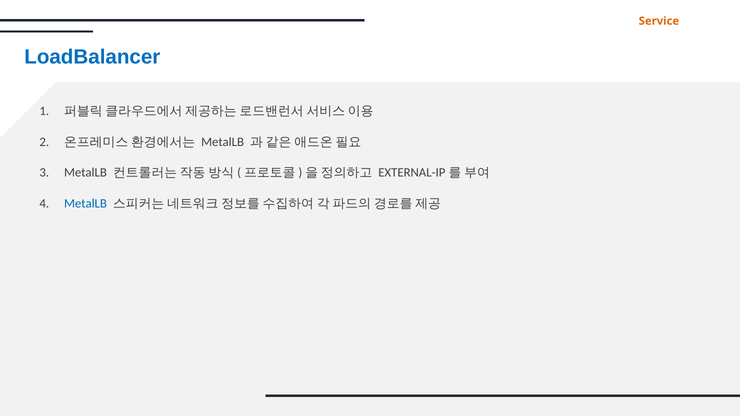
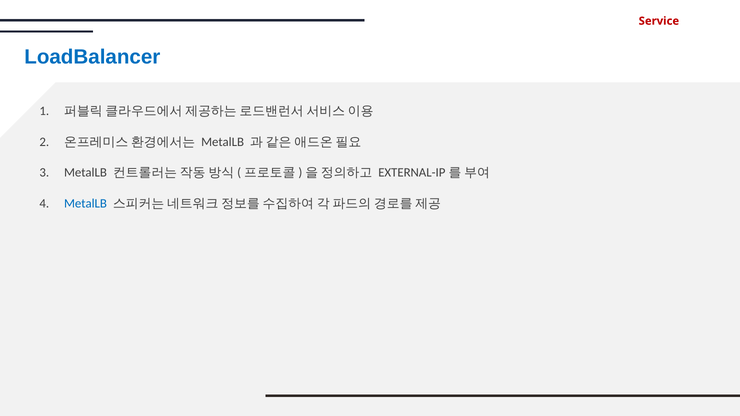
Service colour: orange -> red
